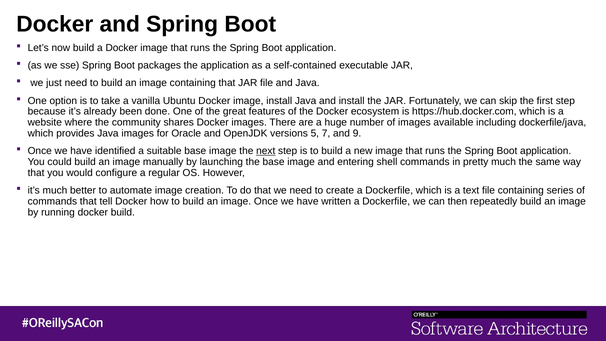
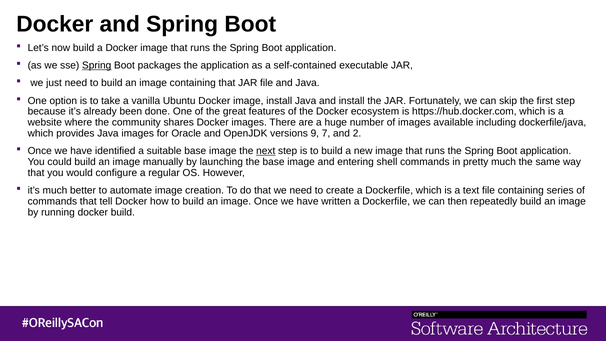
Spring at (97, 66) underline: none -> present
5: 5 -> 9
9: 9 -> 2
